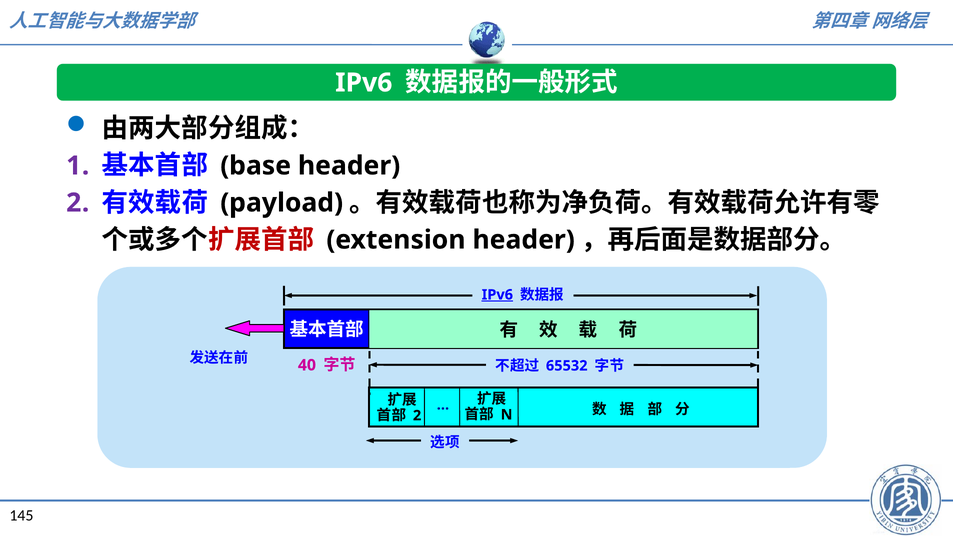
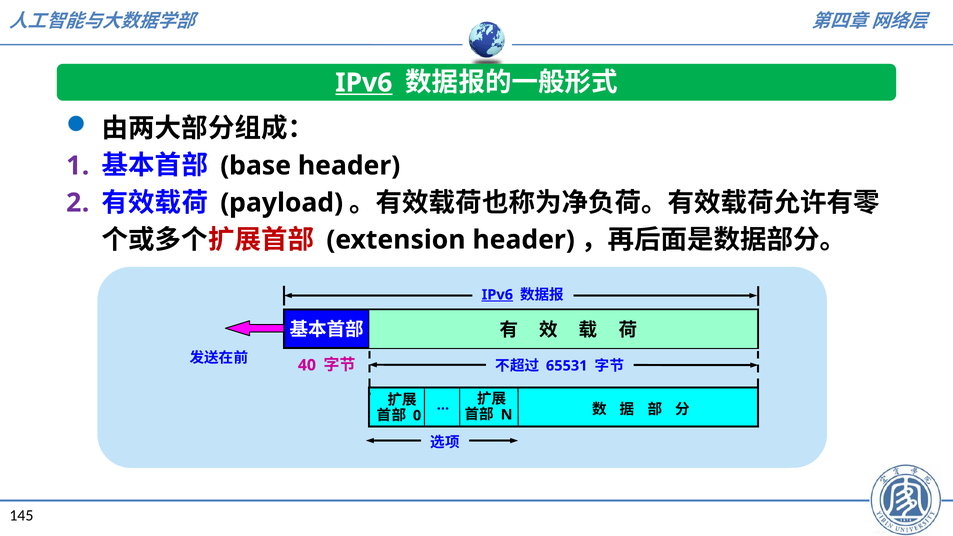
IPv6 at (364, 83) underline: none -> present
65532: 65532 -> 65531
2 at (417, 416): 2 -> 0
